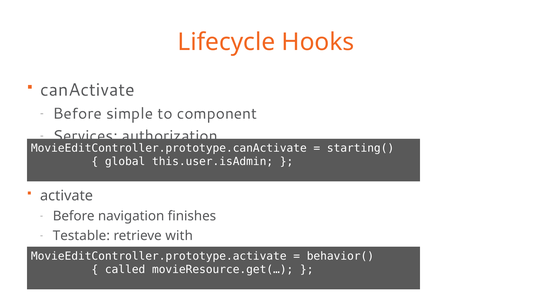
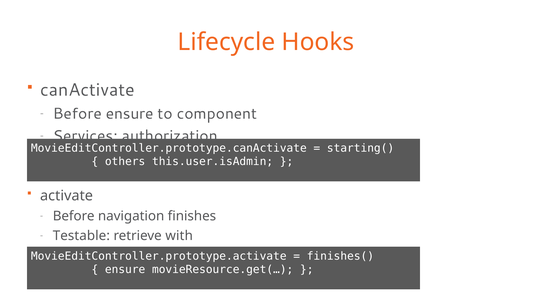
Before simple: simple -> ensure
global: global -> others
behavior(: behavior( -> finishes(
called at (125, 269): called -> ensure
